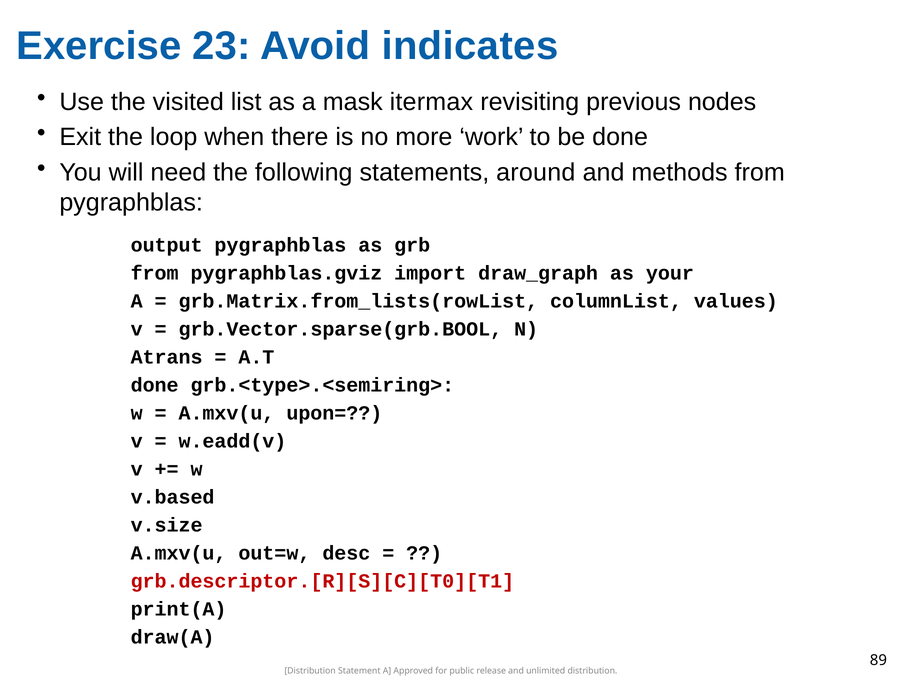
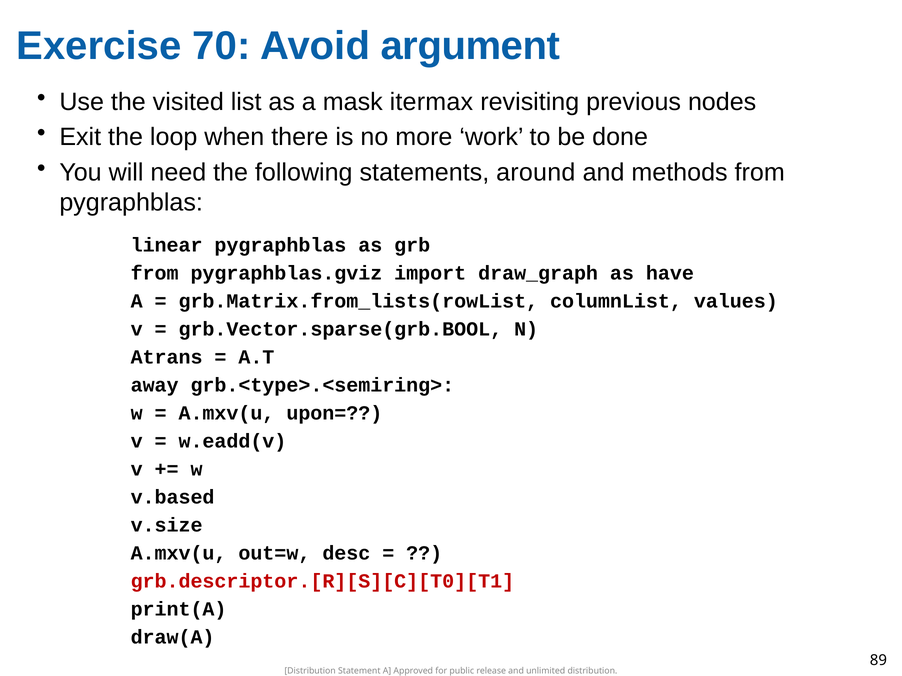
23: 23 -> 70
indicates: indicates -> argument
output: output -> linear
your: your -> have
done at (155, 385): done -> away
